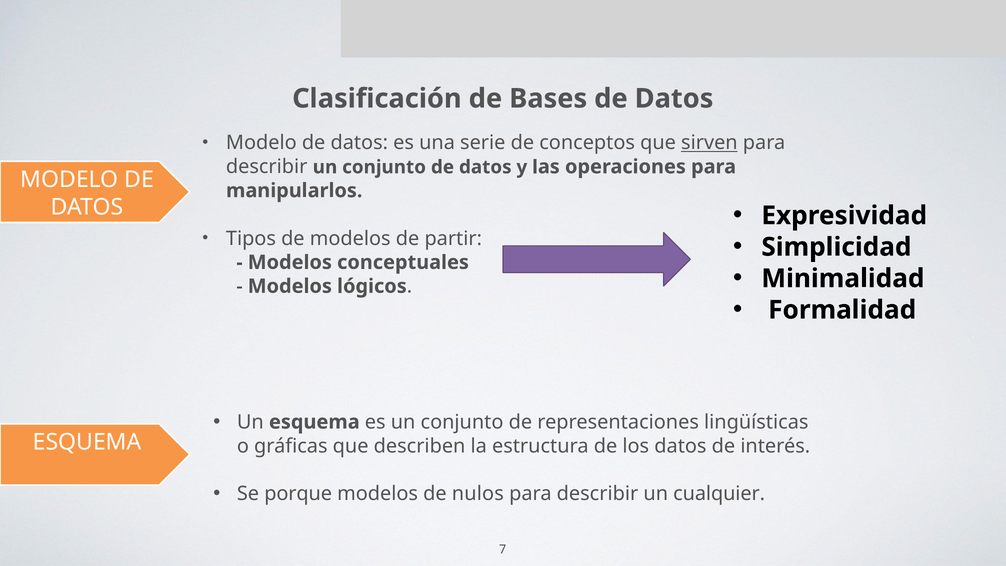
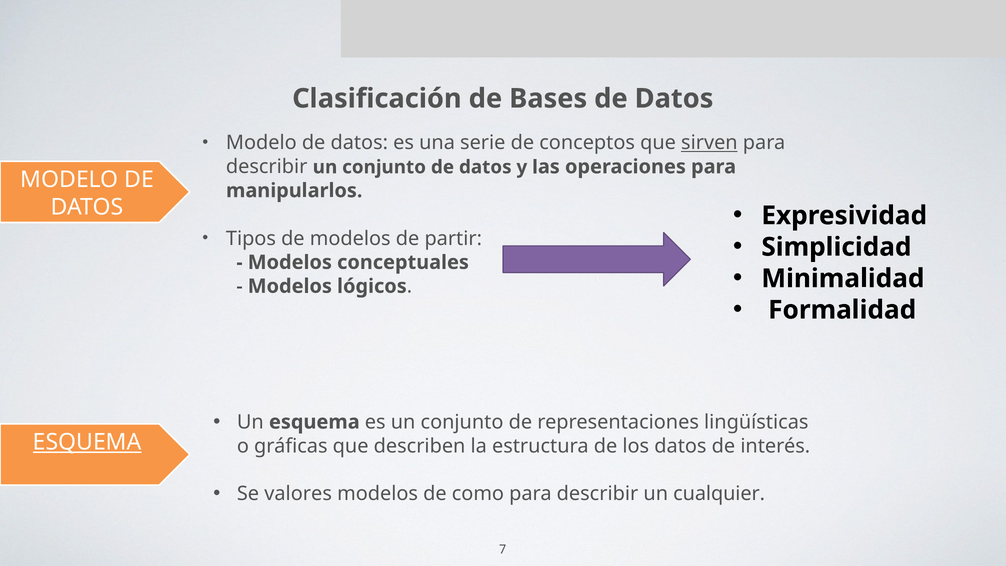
ESQUEMA at (87, 442) underline: none -> present
porque: porque -> valores
nulos: nulos -> como
